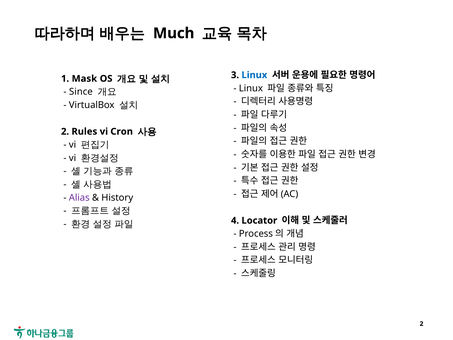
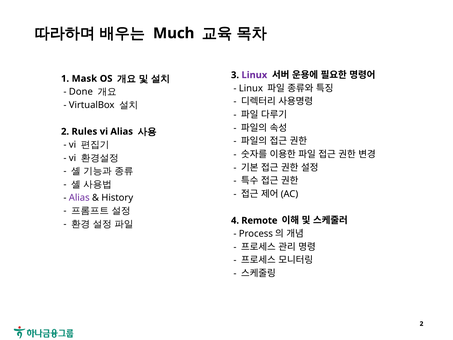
Linux at (254, 75) colour: blue -> purple
Since: Since -> Done
vi Cron: Cron -> Alias
Locator: Locator -> Remote
